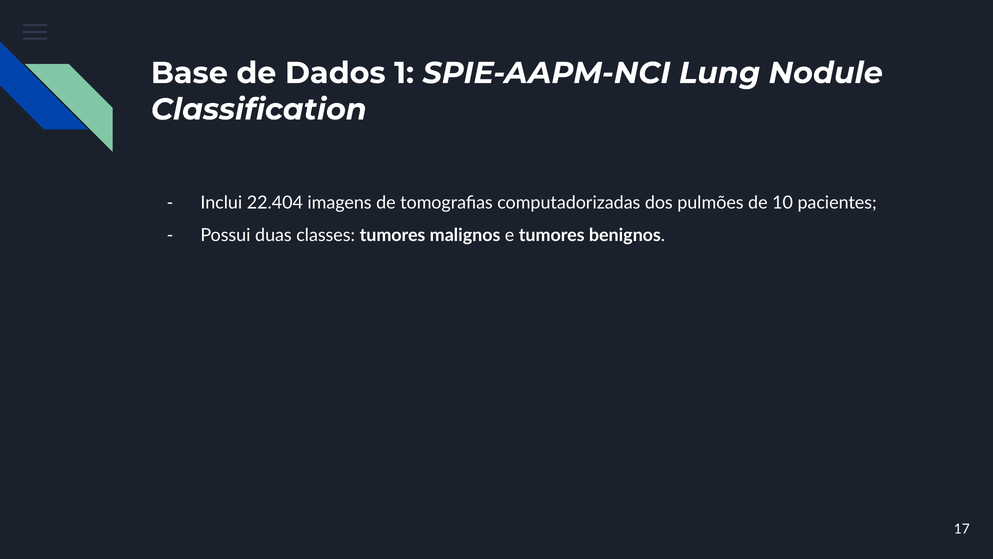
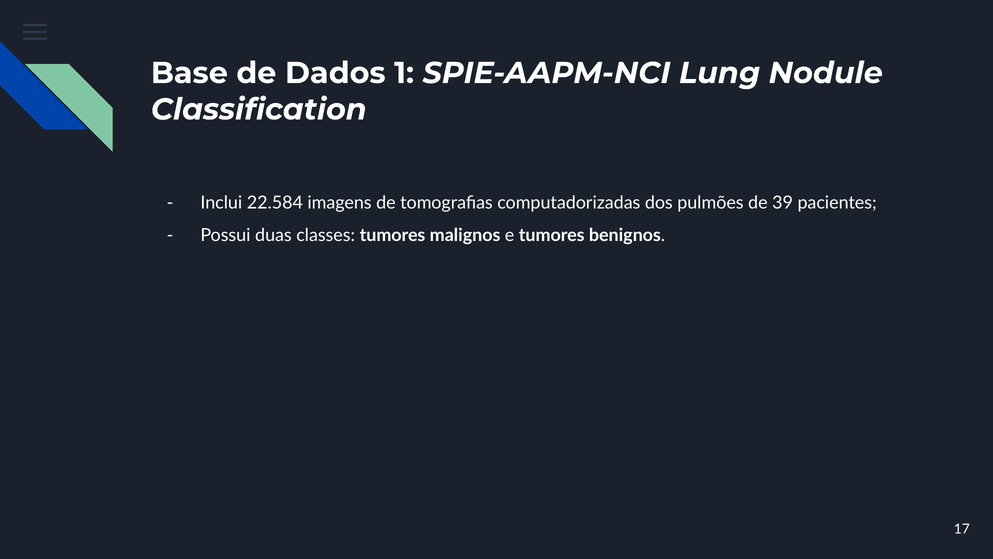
22.404: 22.404 -> 22.584
10: 10 -> 39
